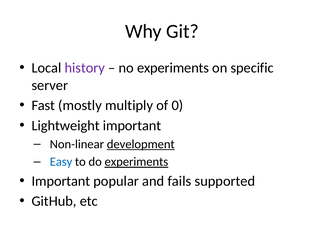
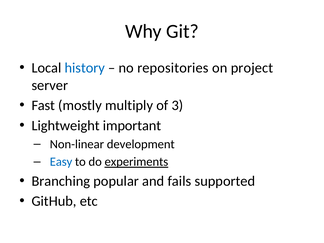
history colour: purple -> blue
no experiments: experiments -> repositories
specific: specific -> project
0: 0 -> 3
development underline: present -> none
Important at (61, 181): Important -> Branching
